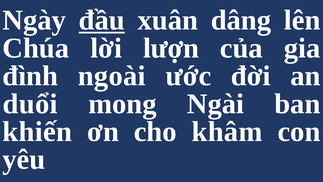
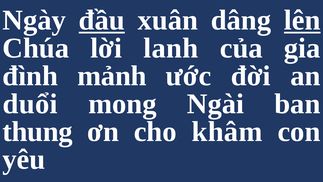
lên underline: none -> present
lượn: lượn -> lanh
ngoài: ngoài -> mảnh
khiến: khiến -> thung
